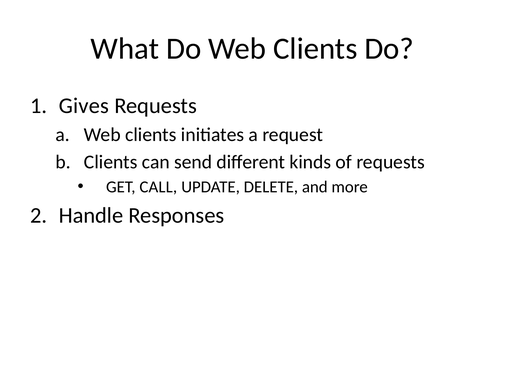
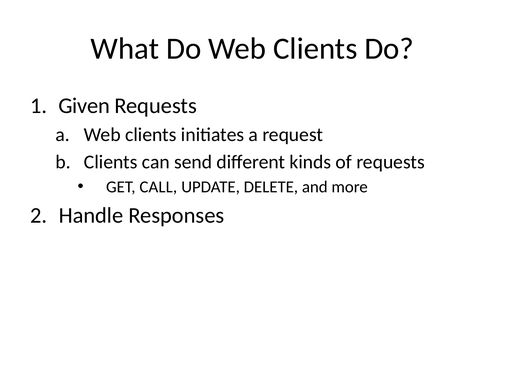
Gives: Gives -> Given
